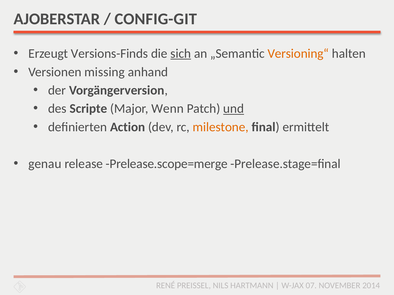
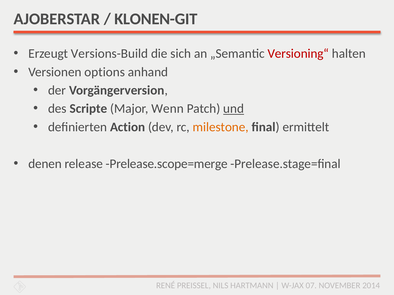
CONFIG-GIT: CONFIG-GIT -> KLONEN-GIT
Versions-Finds: Versions-Finds -> Versions-Build
sich underline: present -> none
Versioning“ colour: orange -> red
missing: missing -> options
genau: genau -> denen
